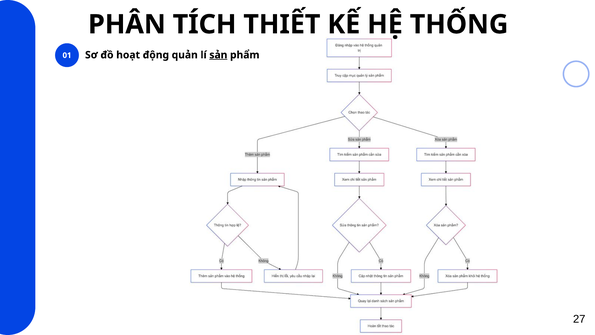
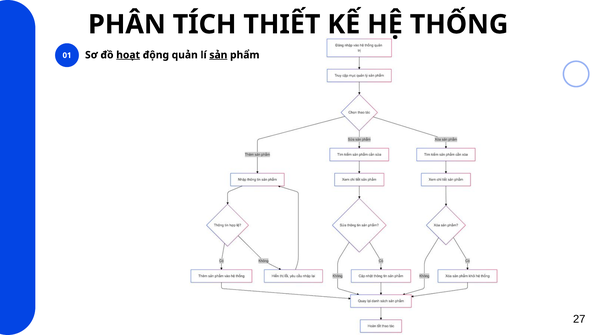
hoạt underline: none -> present
